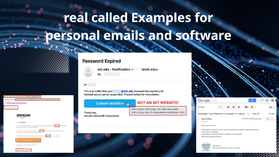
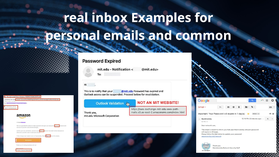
called: called -> inbox
software: software -> common
